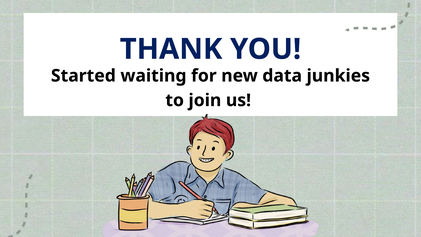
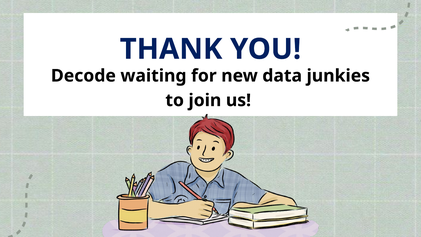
Started: Started -> Decode
